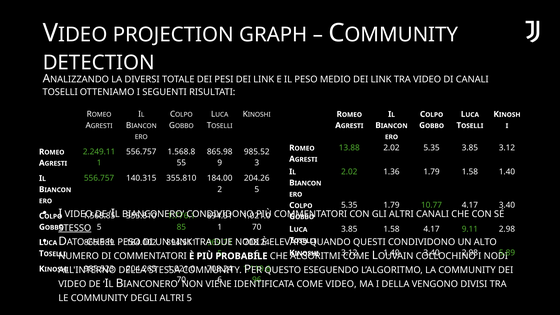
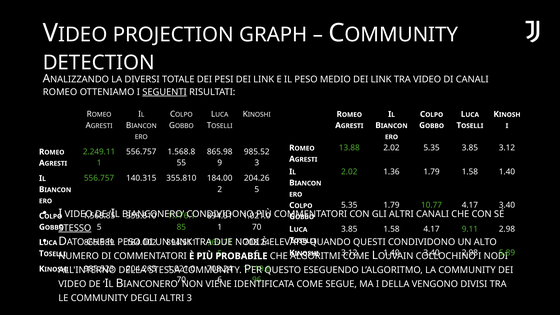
TOSELLI at (60, 92): TOSELLI -> ROMEO
SEGUENTI underline: none -> present
COME VIDEO: VIDEO -> SEGUE
ALTRI 5: 5 -> 3
